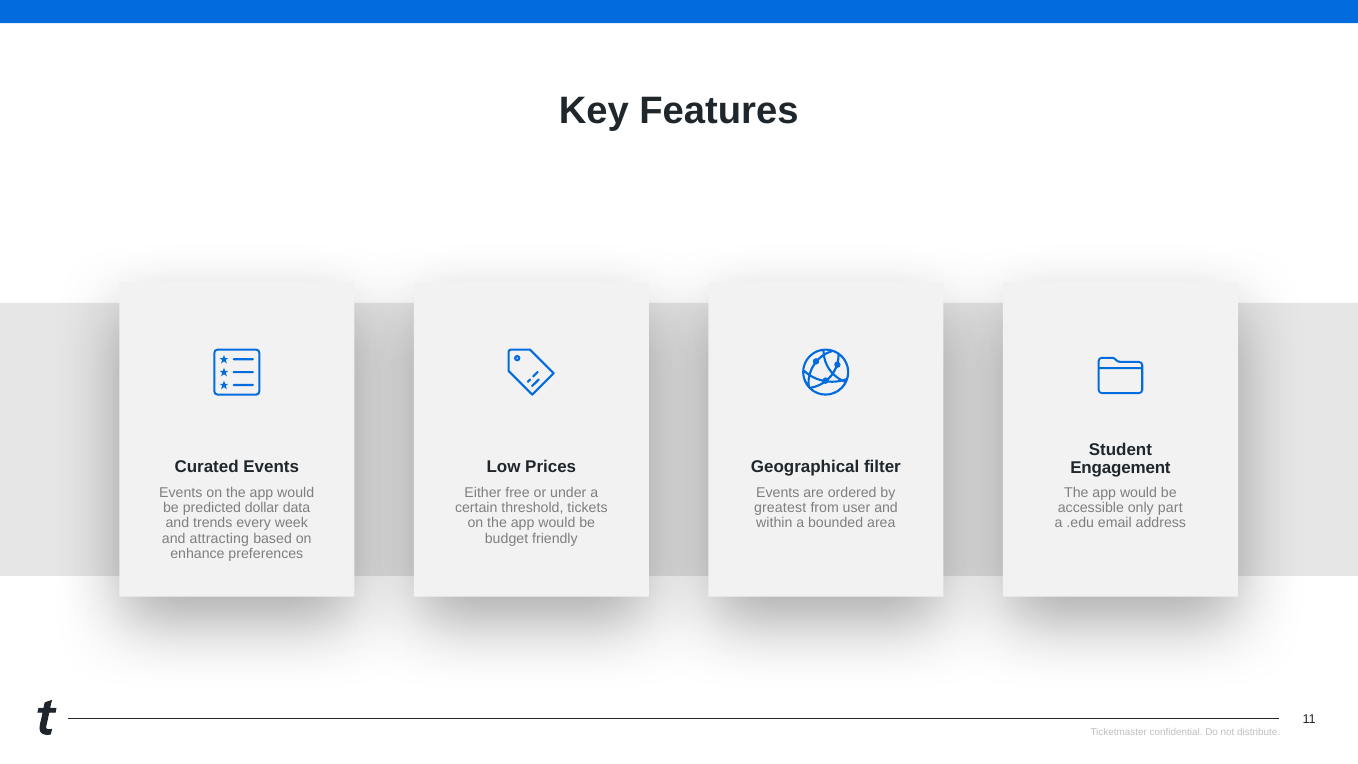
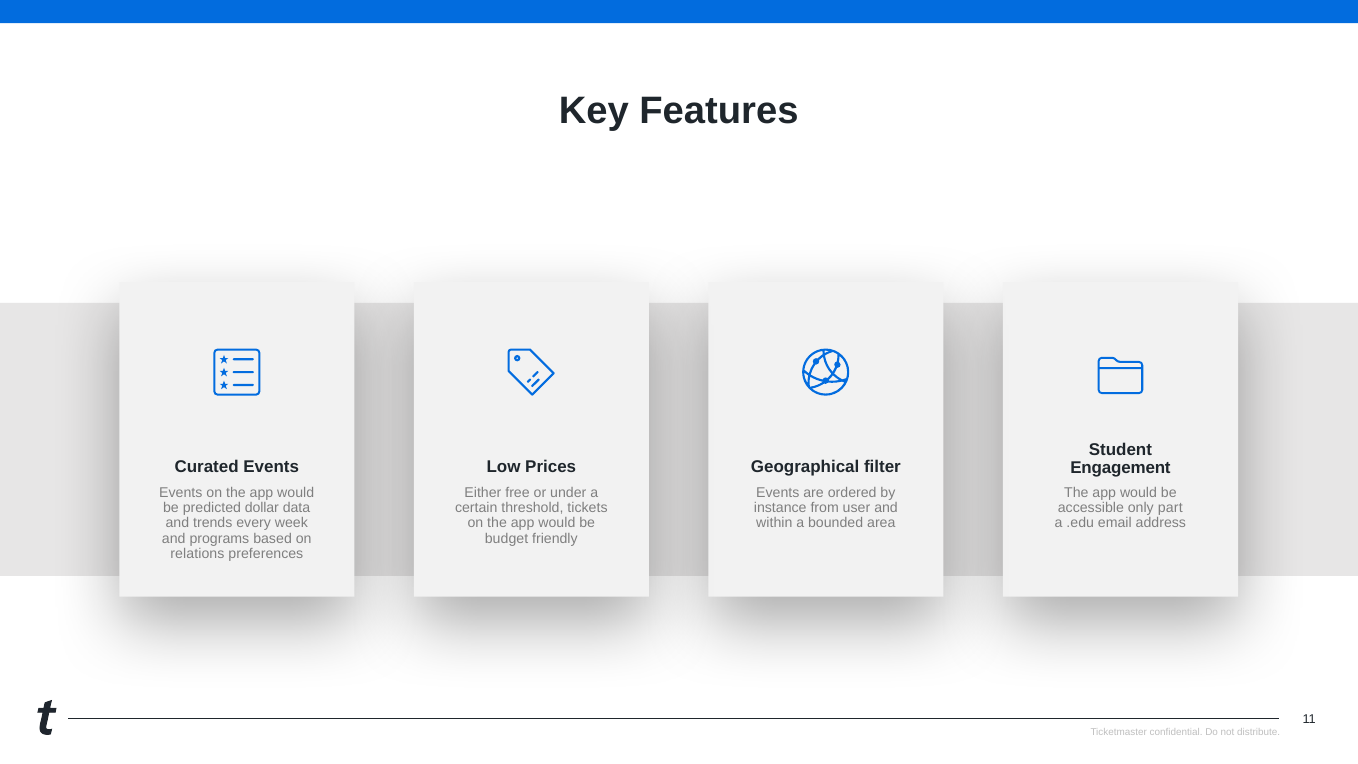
greatest: greatest -> instance
attracting: attracting -> programs
enhance: enhance -> relations
